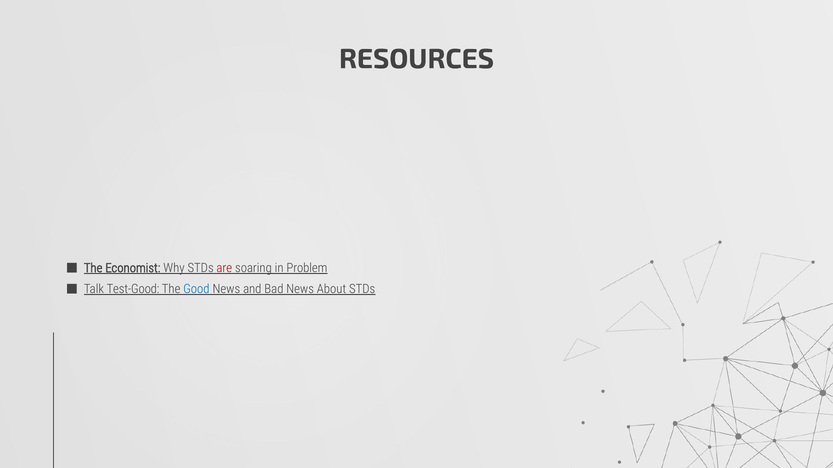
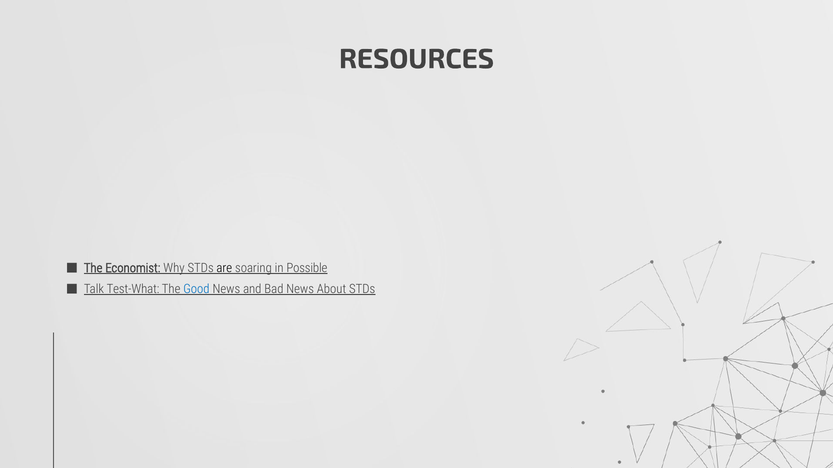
are colour: red -> black
Problem: Problem -> Possible
Test-Good: Test-Good -> Test-What
